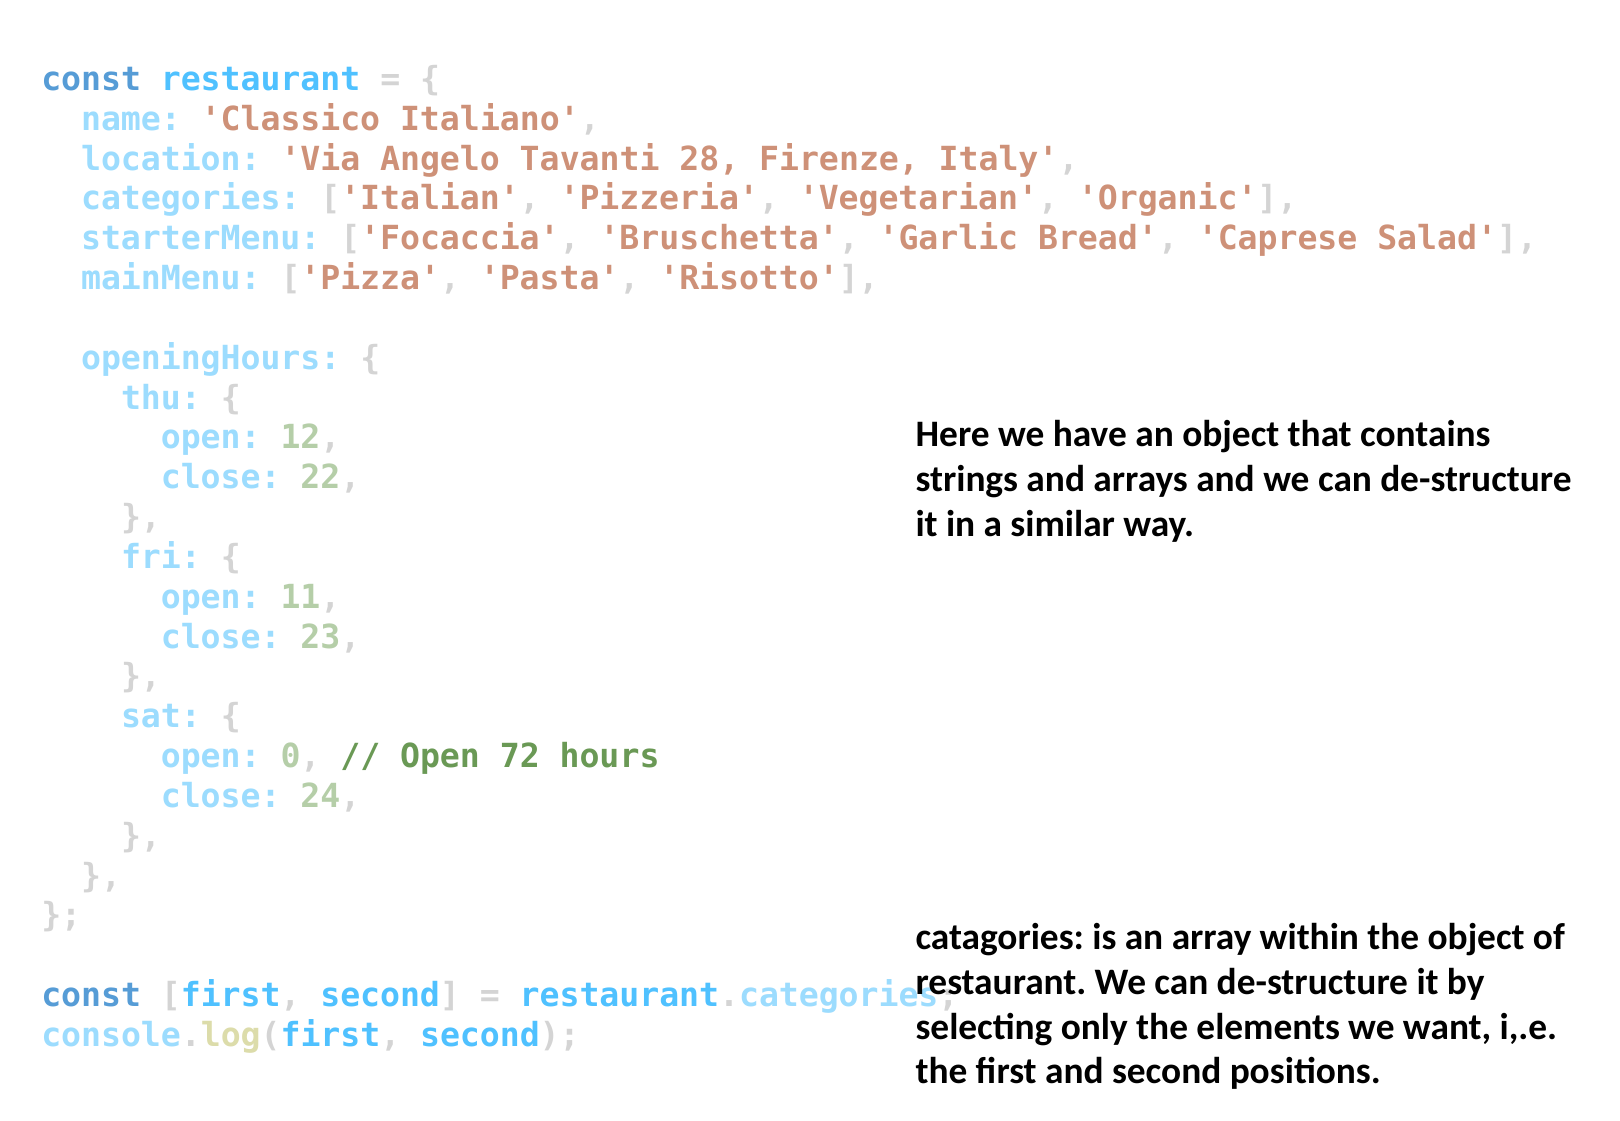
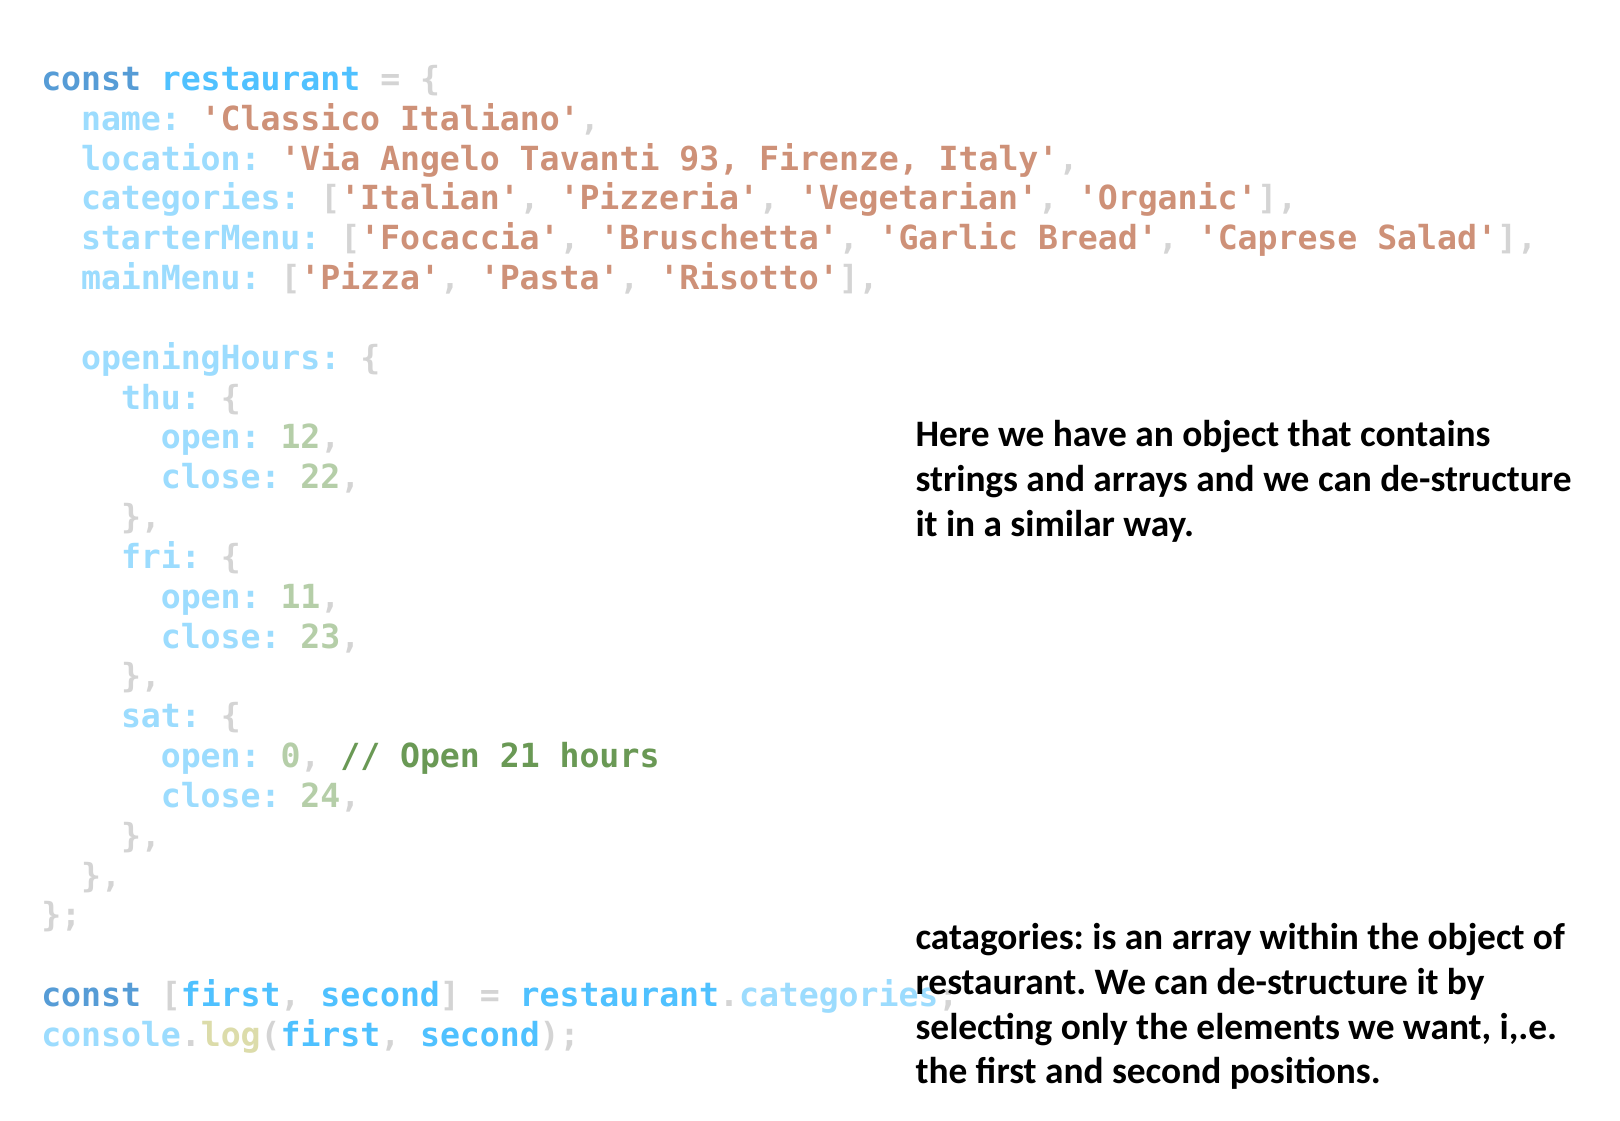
28: 28 -> 93
72: 72 -> 21
